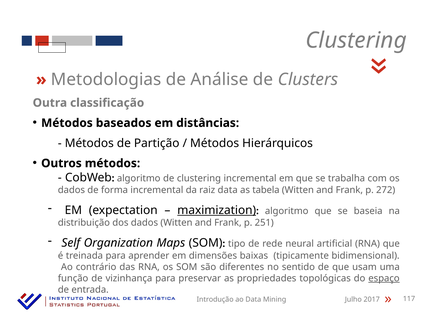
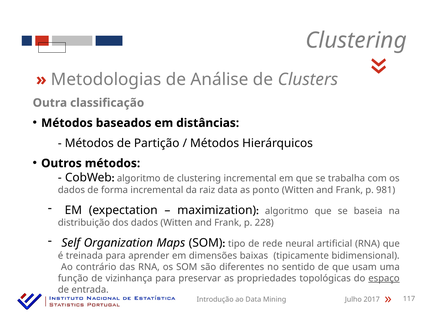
tabela: tabela -> ponto
272: 272 -> 981
maximization underline: present -> none
251: 251 -> 228
